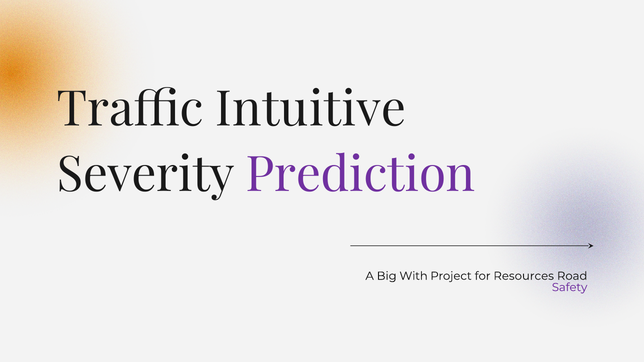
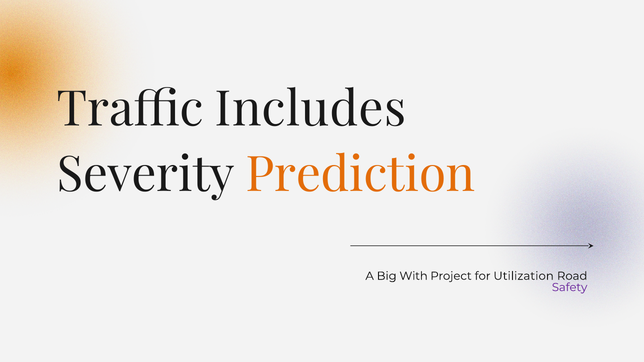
Intuitive: Intuitive -> Includes
Prediction colour: purple -> orange
Resources: Resources -> Utilization
